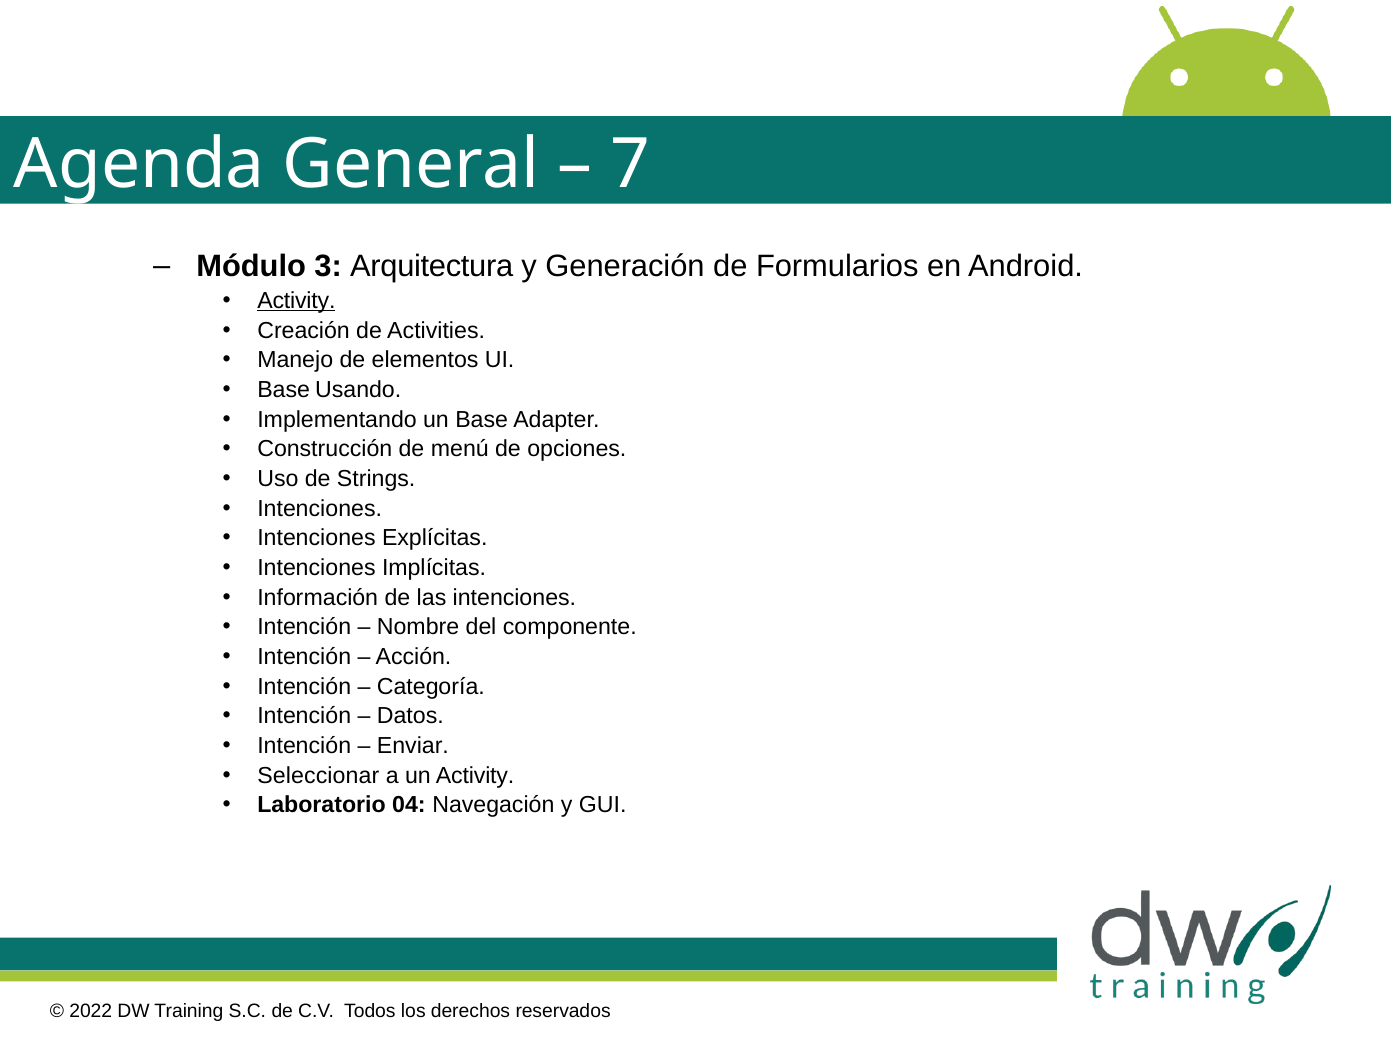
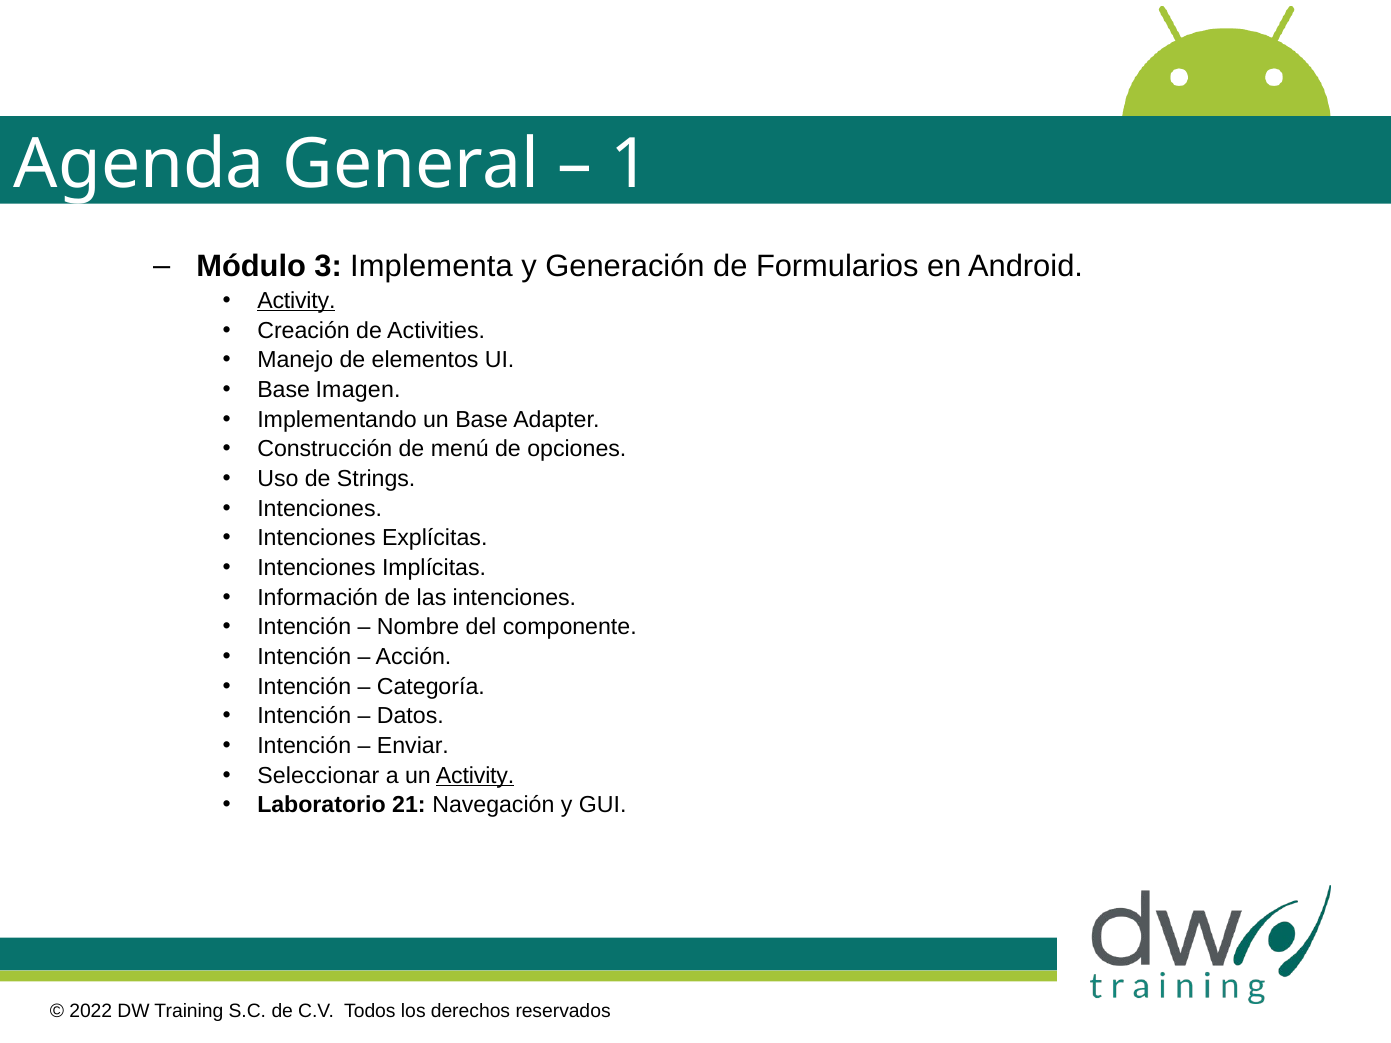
7: 7 -> 1
Arquitectura: Arquitectura -> Implementa
Usando: Usando -> Imagen
Activity at (475, 776) underline: none -> present
04: 04 -> 21
